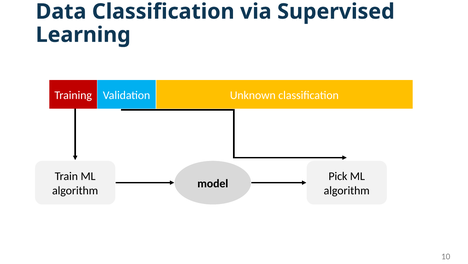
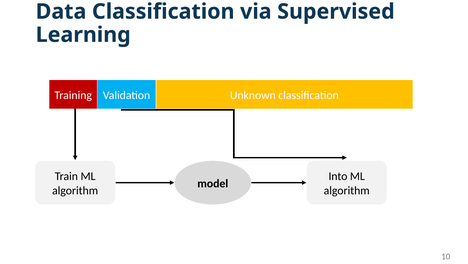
Pick: Pick -> Into
